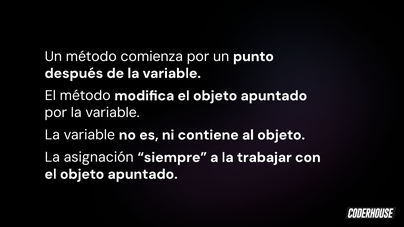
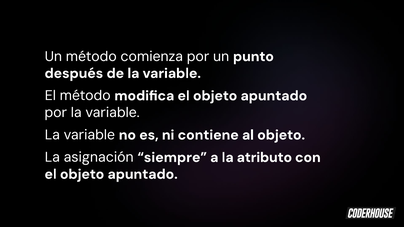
trabajar: trabajar -> atributo
